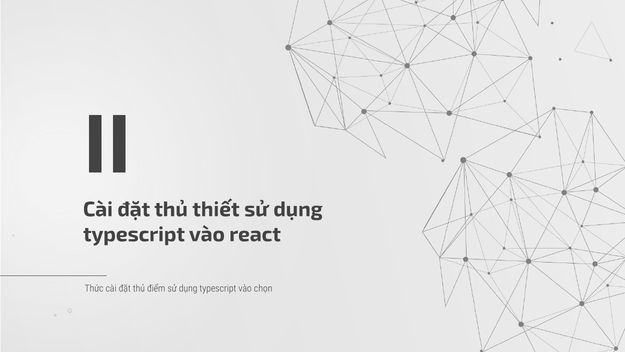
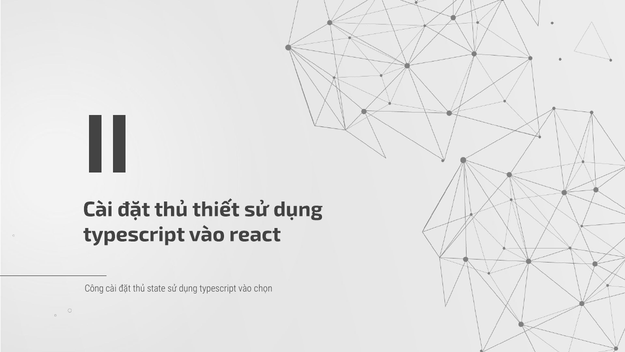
Thức: Thức -> Công
điểm: điểm -> state
